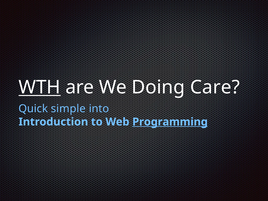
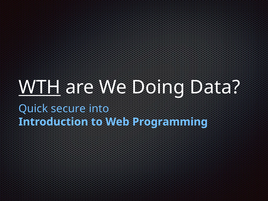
Care: Care -> Data
simple: simple -> secure
Programming underline: present -> none
